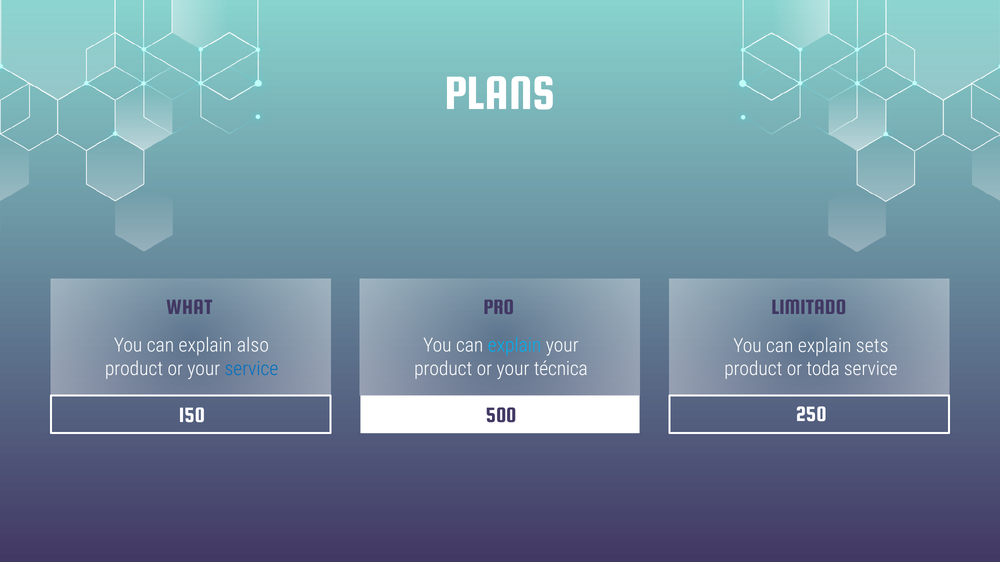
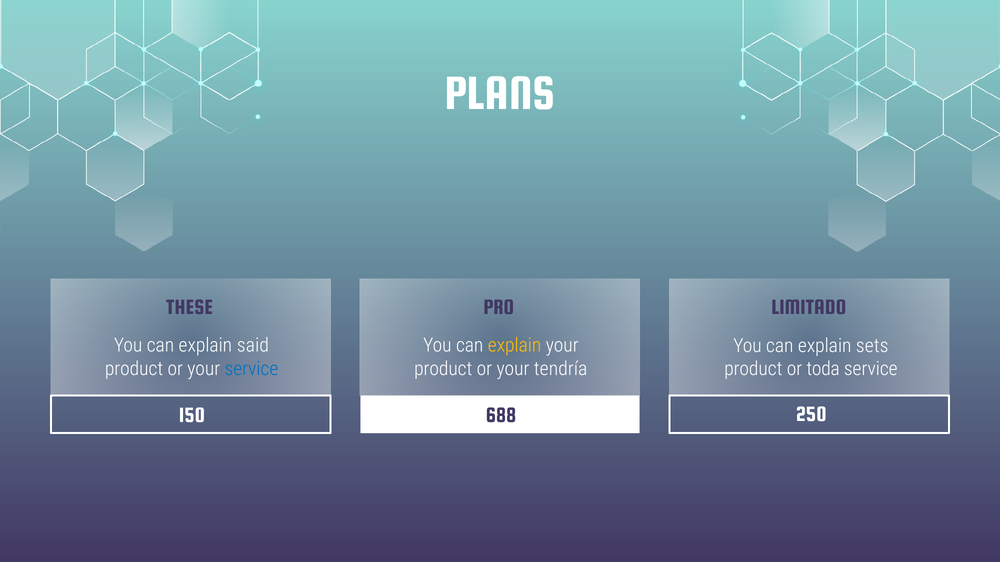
WHAT: WHAT -> THESE
also: also -> said
explain at (515, 346) colour: light blue -> yellow
técnica: técnica -> tendría
500: 500 -> 688
